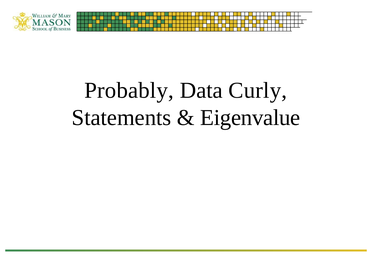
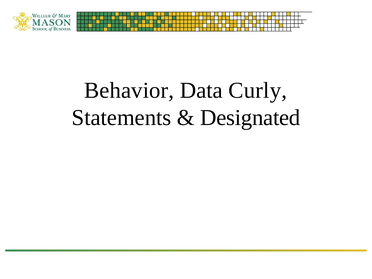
Probably: Probably -> Behavior
Eigenvalue: Eigenvalue -> Designated
